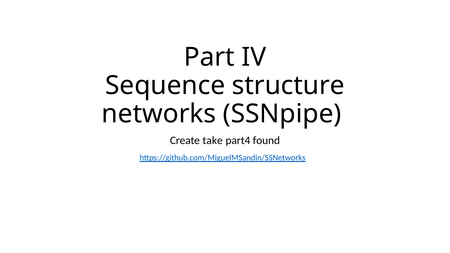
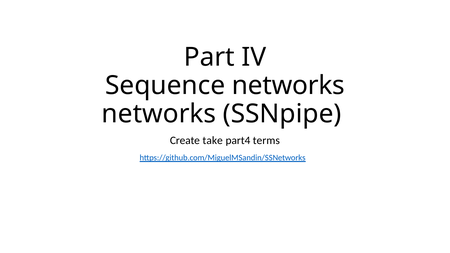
Sequence structure: structure -> networks
found: found -> terms
